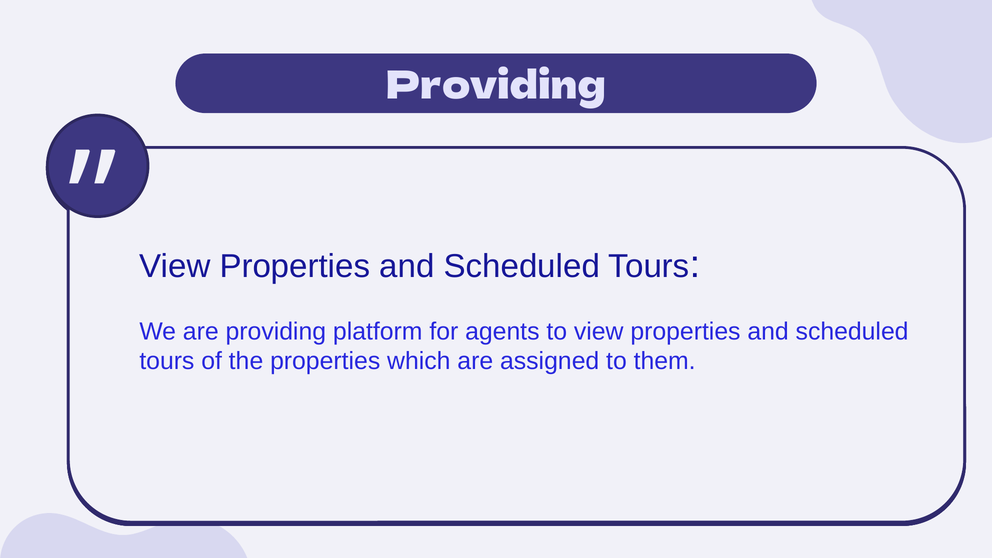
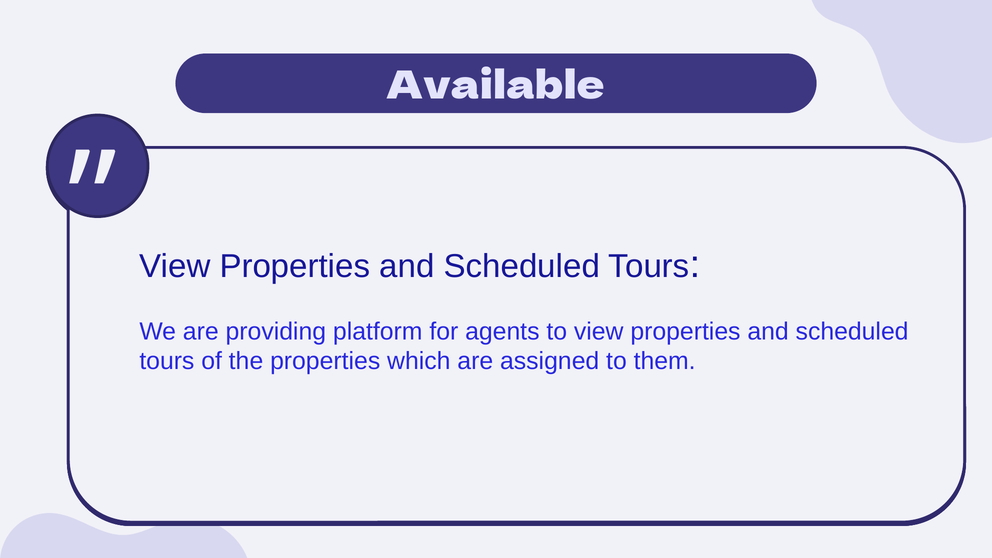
Providing at (496, 86): Providing -> Available
